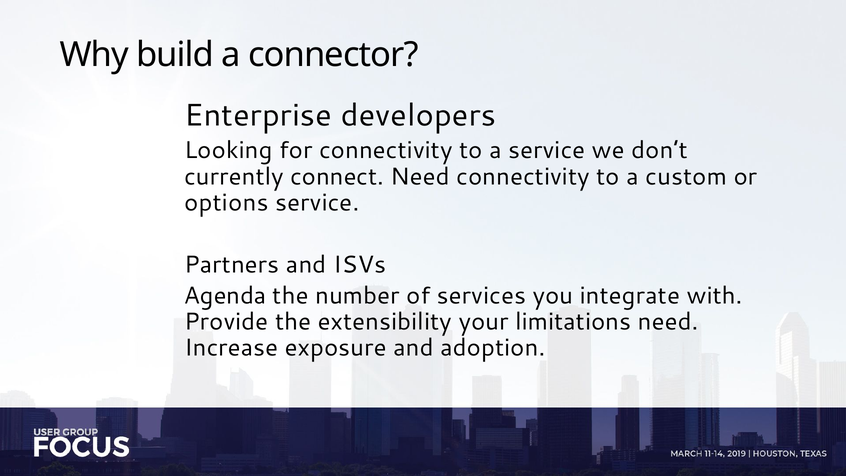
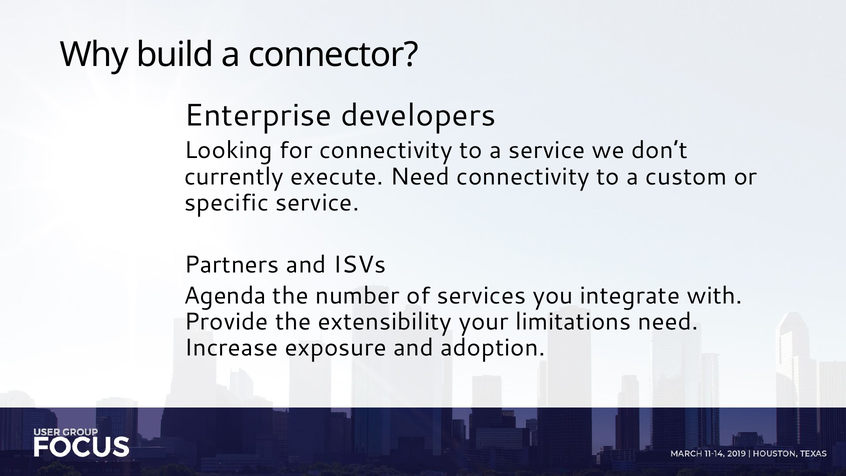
connect: connect -> execute
options: options -> specific
